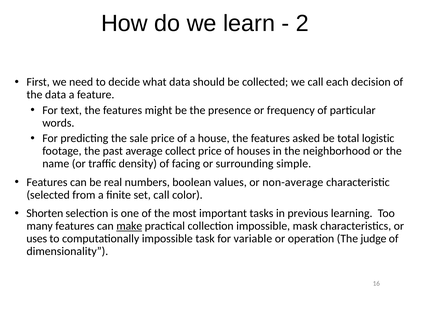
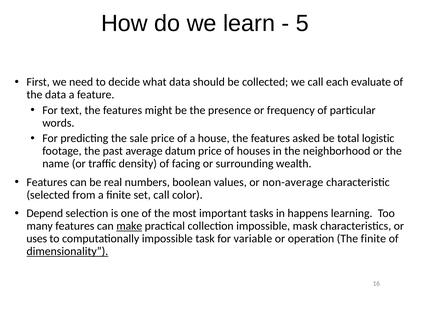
2: 2 -> 5
decision: decision -> evaluate
collect: collect -> datum
simple: simple -> wealth
Shorten: Shorten -> Depend
previous: previous -> happens
The judge: judge -> finite
dimensionality underline: none -> present
